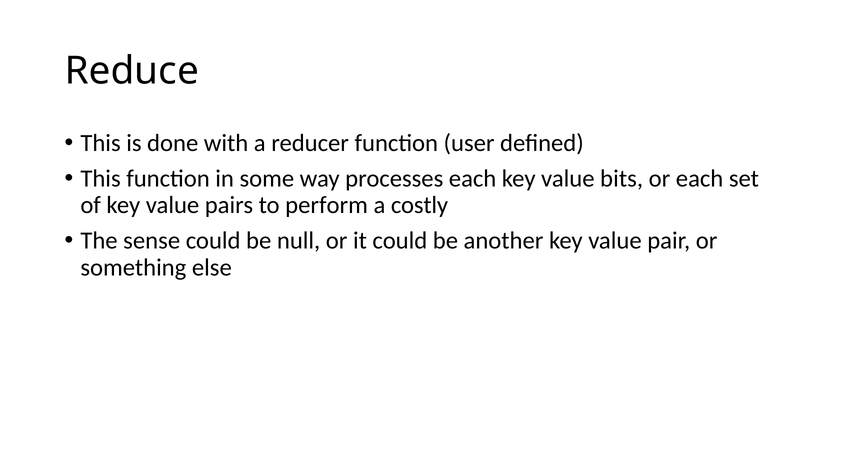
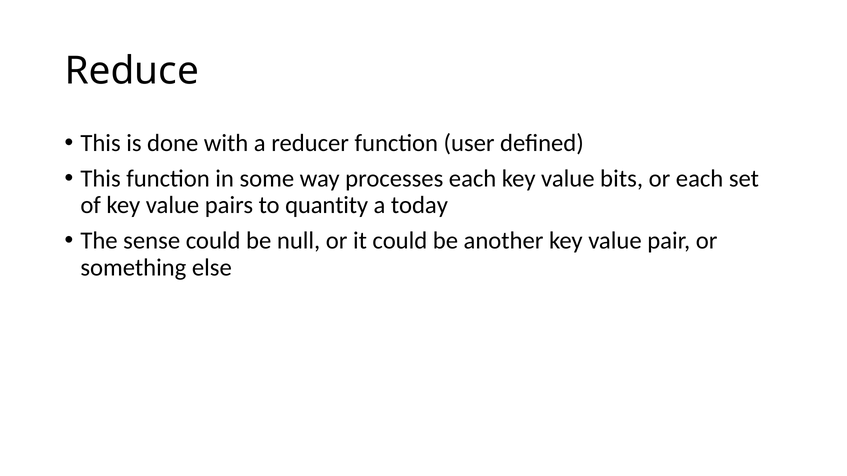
perform: perform -> quantity
costly: costly -> today
